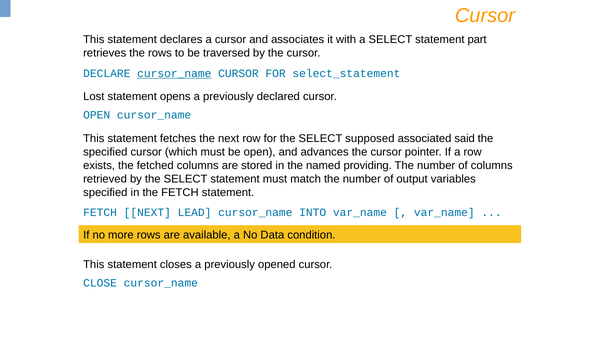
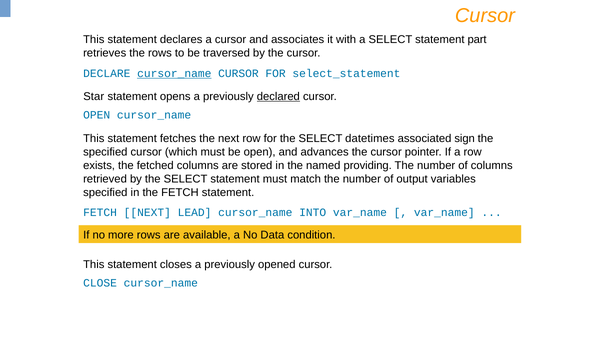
Lost: Lost -> Star
declared underline: none -> present
supposed: supposed -> datetimes
said: said -> sign
